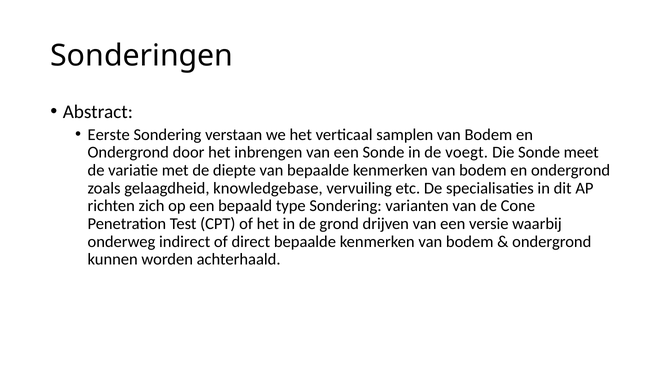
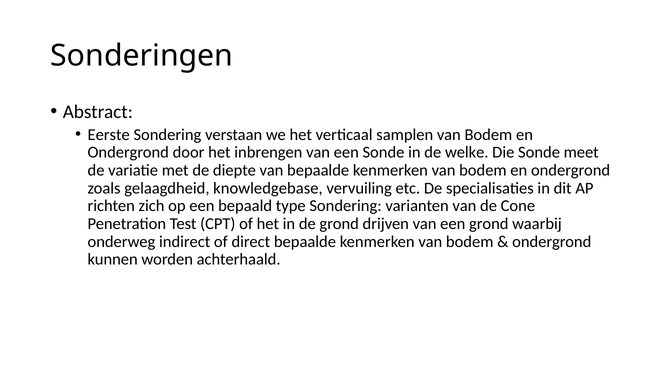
voegt: voegt -> welke
een versie: versie -> grond
